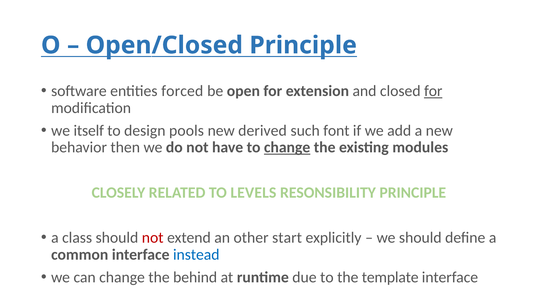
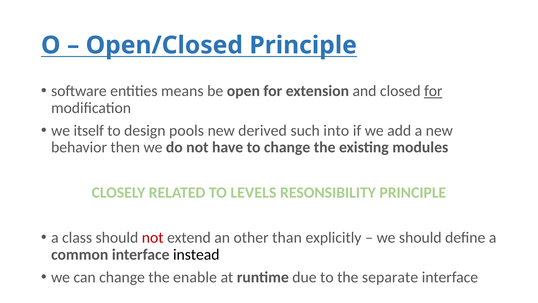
forced: forced -> means
font: font -> into
change at (287, 147) underline: present -> none
start: start -> than
instead colour: blue -> black
behind: behind -> enable
template: template -> separate
